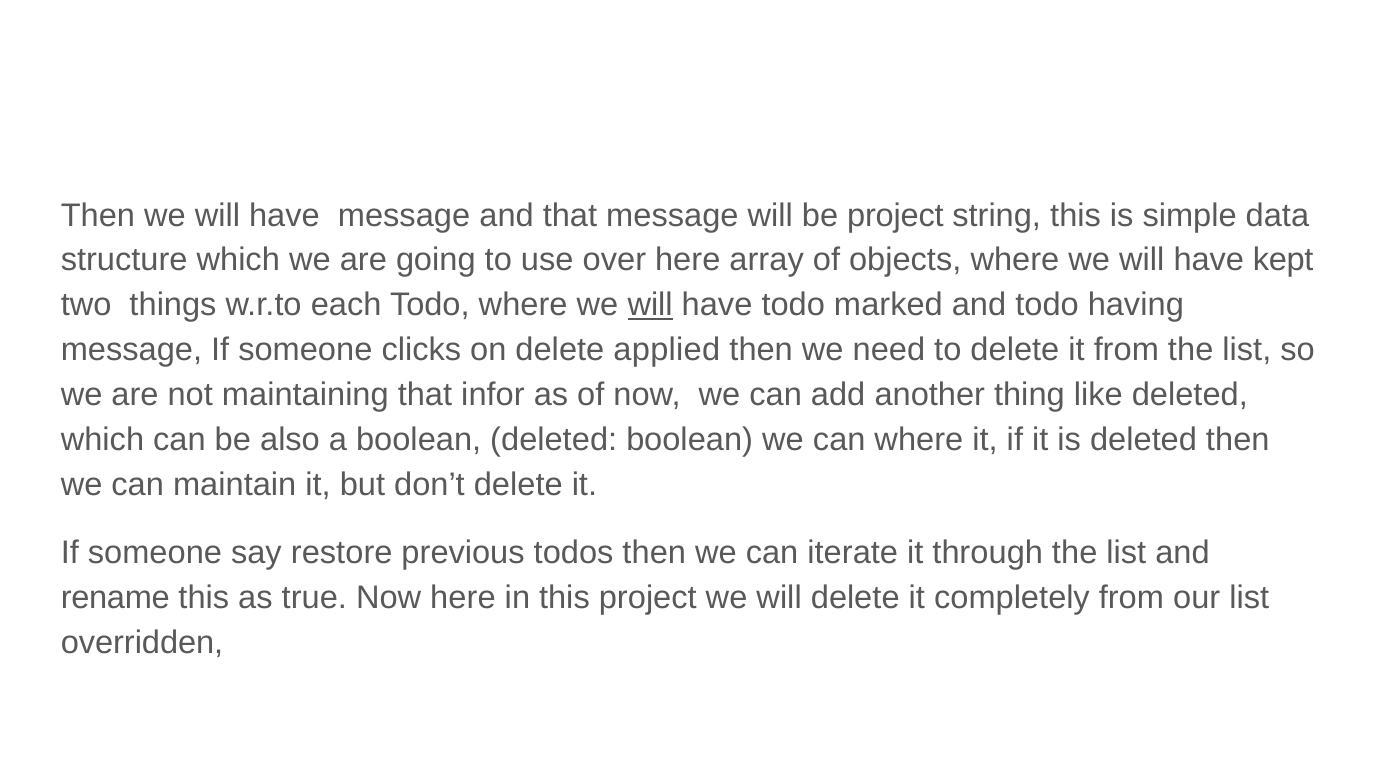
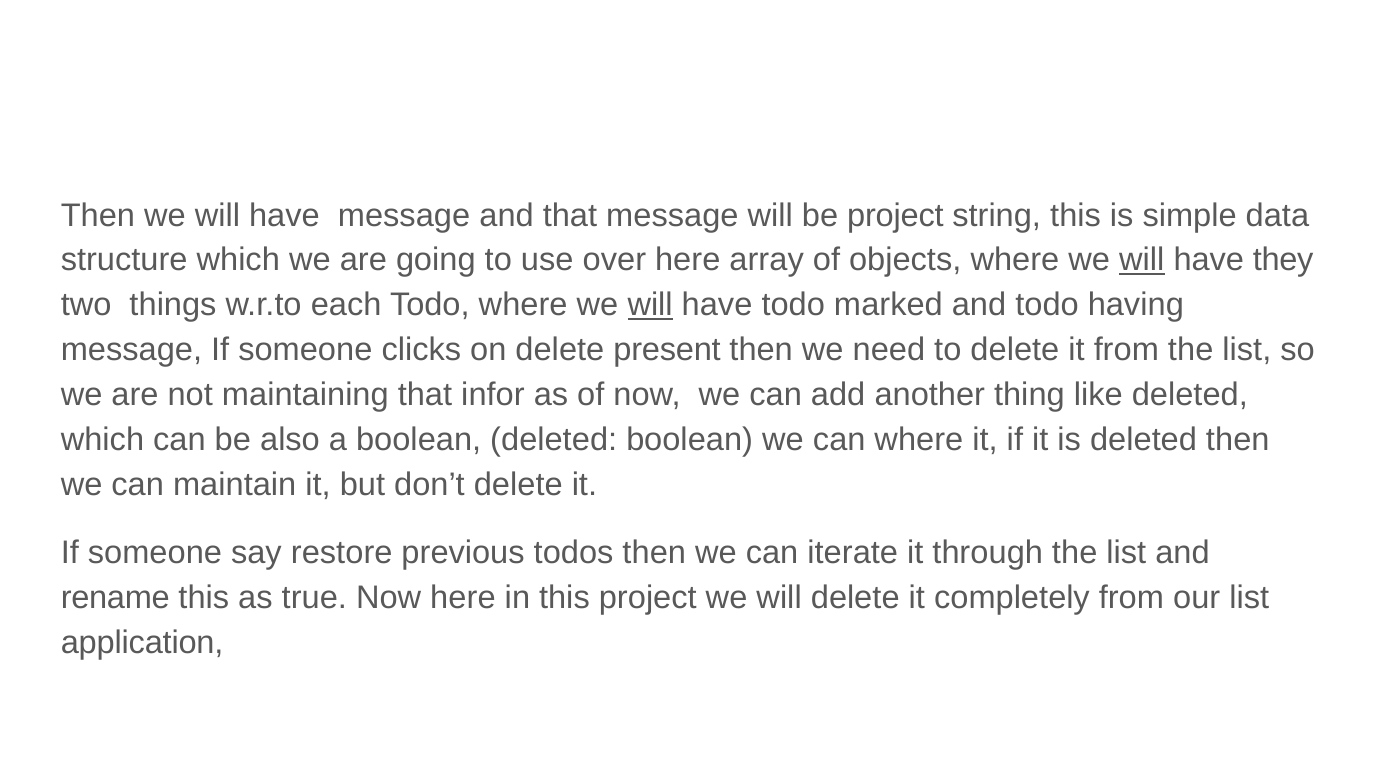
will at (1142, 260) underline: none -> present
kept: kept -> they
applied: applied -> present
overridden: overridden -> application
